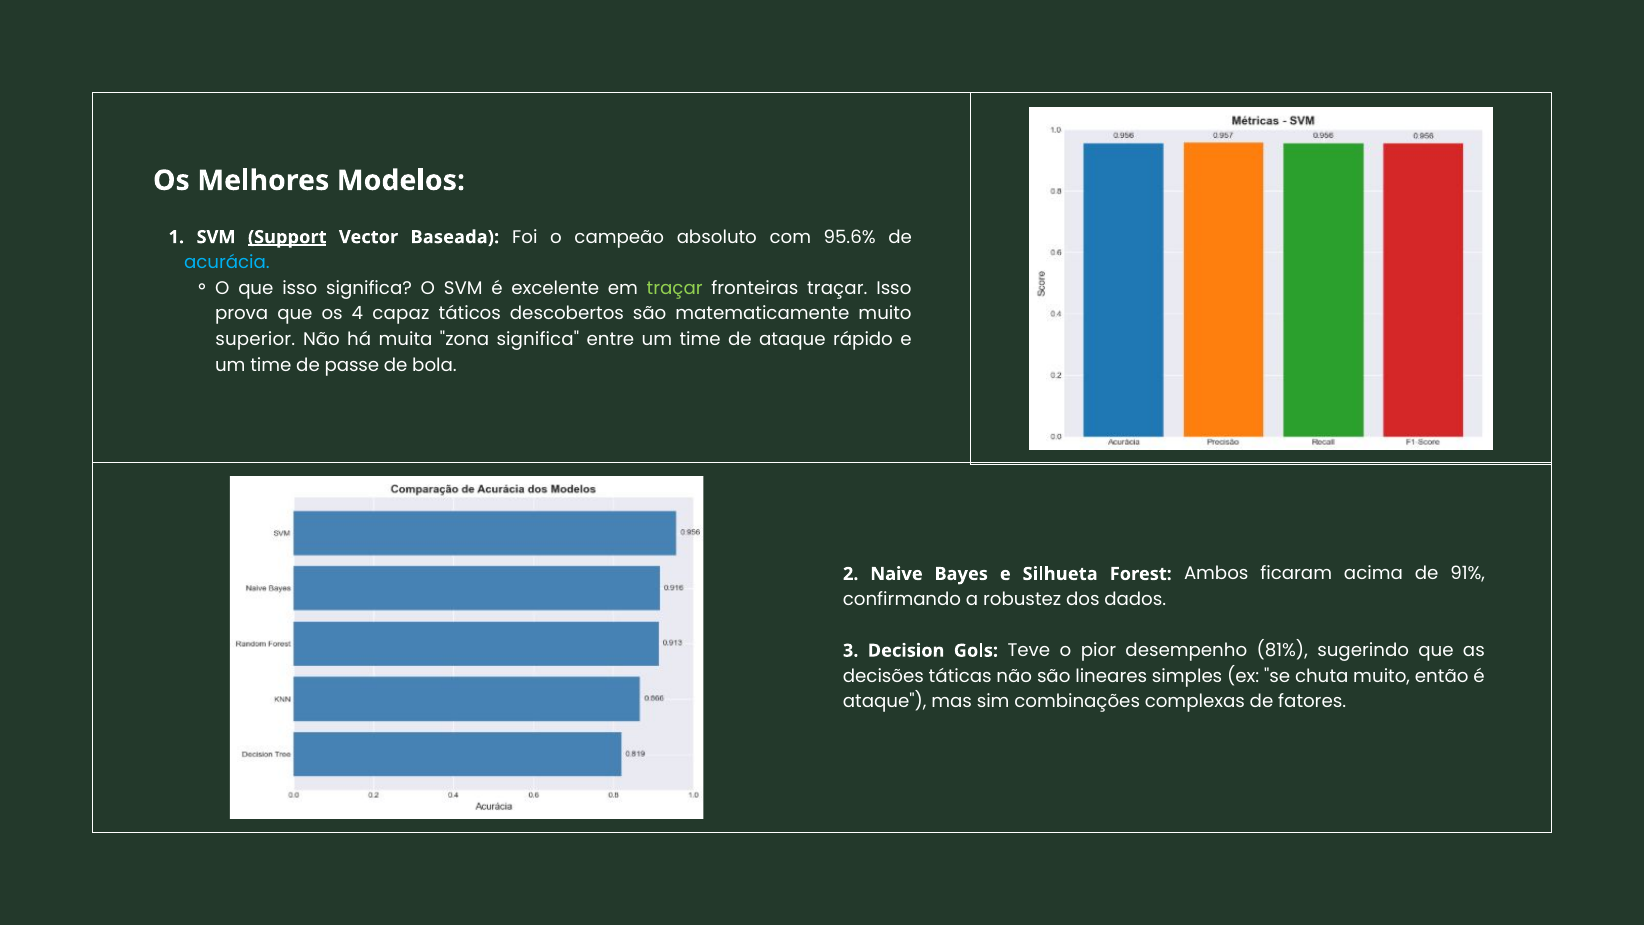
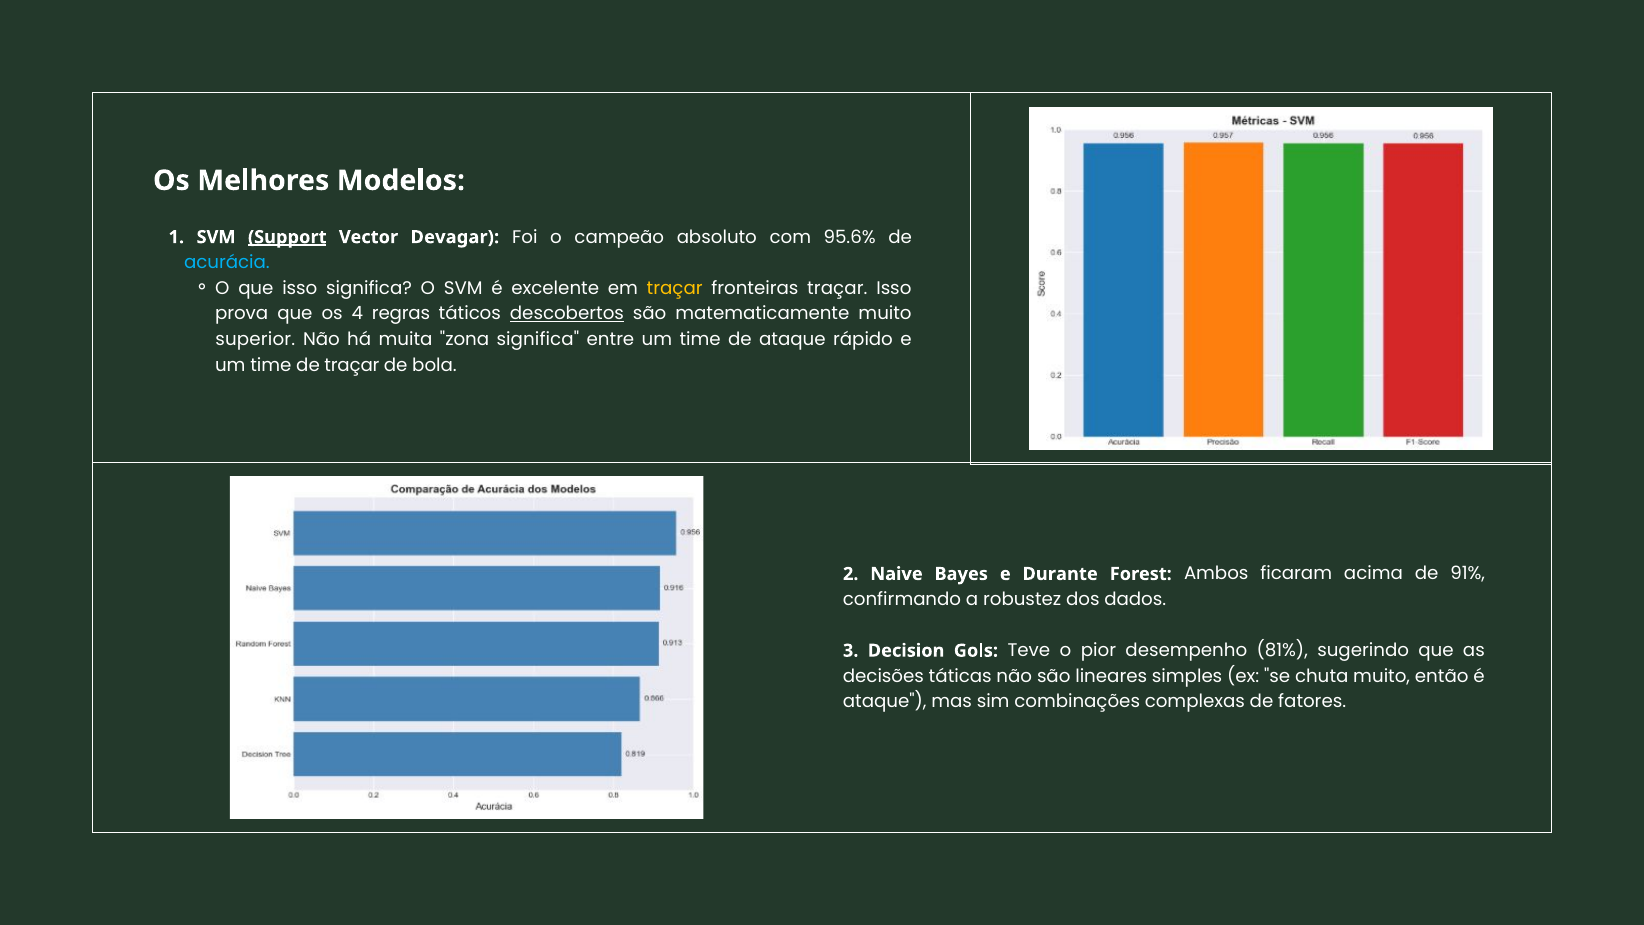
Baseada: Baseada -> Devagar
traçar at (675, 288) colour: light green -> yellow
capaz: capaz -> regras
descobertos underline: none -> present
de passe: passe -> traçar
Silhueta: Silhueta -> Durante
